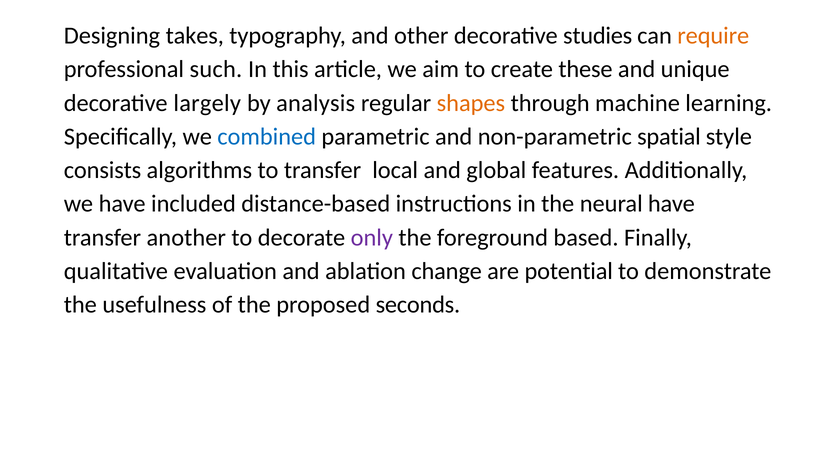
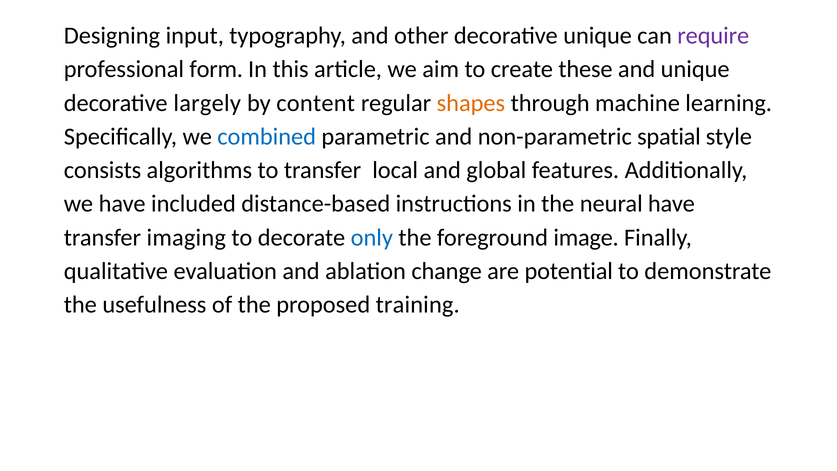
takes: takes -> input
decorative studies: studies -> unique
require colour: orange -> purple
such: such -> form
analysis: analysis -> content
another: another -> imaging
only colour: purple -> blue
based: based -> image
seconds: seconds -> training
